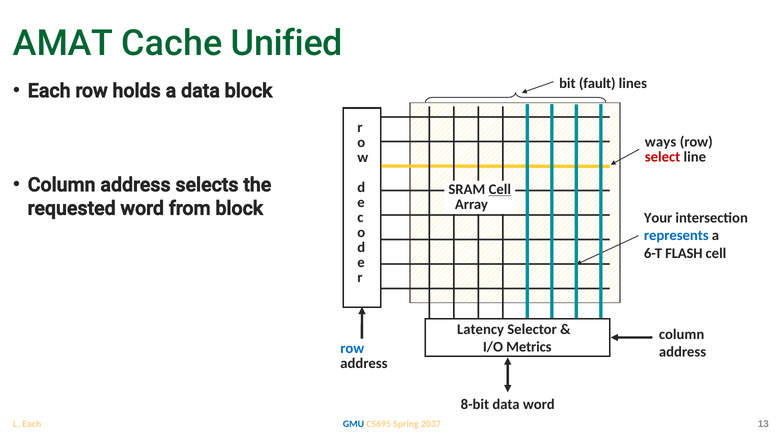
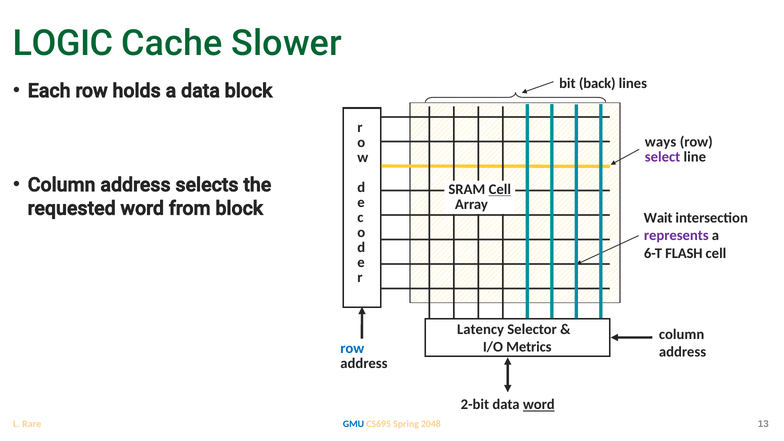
AMAT: AMAT -> LOGIC
Unified: Unified -> Slower
fault: fault -> back
select colour: red -> purple
Your: Your -> Wait
represents colour: blue -> purple
8-bit: 8-bit -> 2-bit
word at (539, 405) underline: none -> present
2037: 2037 -> 2048
L Each: Each -> Rare
